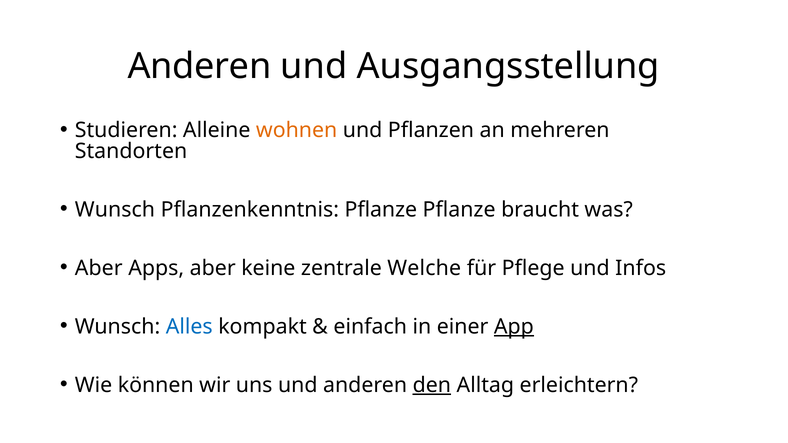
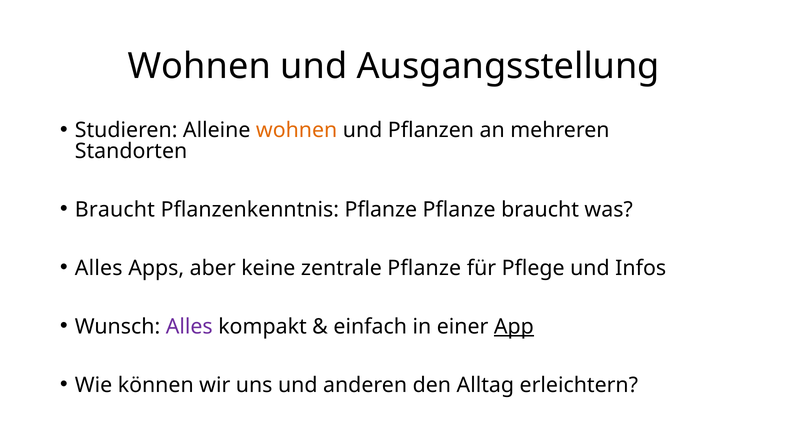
Anderen at (199, 66): Anderen -> Wohnen
Wunsch at (115, 210): Wunsch -> Braucht
Aber at (99, 268): Aber -> Alles
zentrale Welche: Welche -> Pflanze
Alles at (189, 327) colour: blue -> purple
den underline: present -> none
